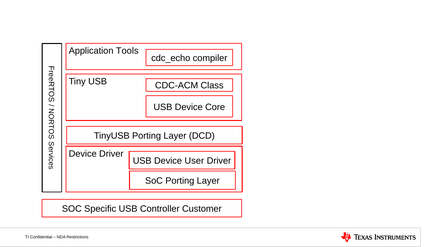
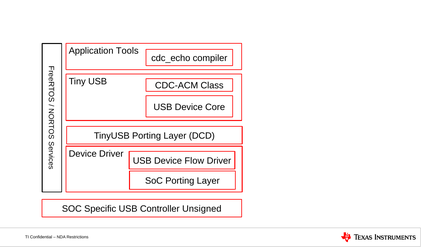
User: User -> Flow
Customer: Customer -> Unsigned
